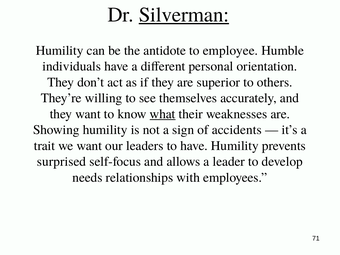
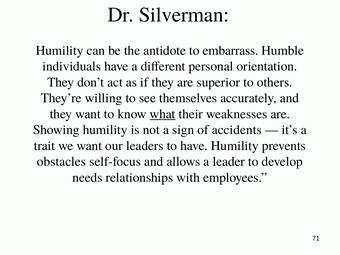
Silverman underline: present -> none
employee: employee -> embarrass
surprised: surprised -> obstacles
